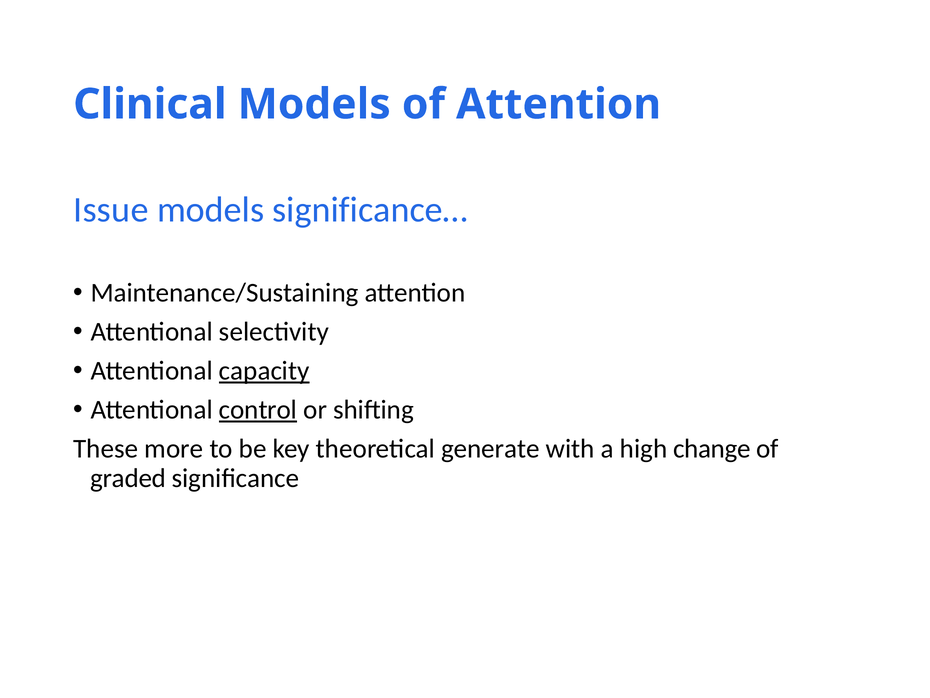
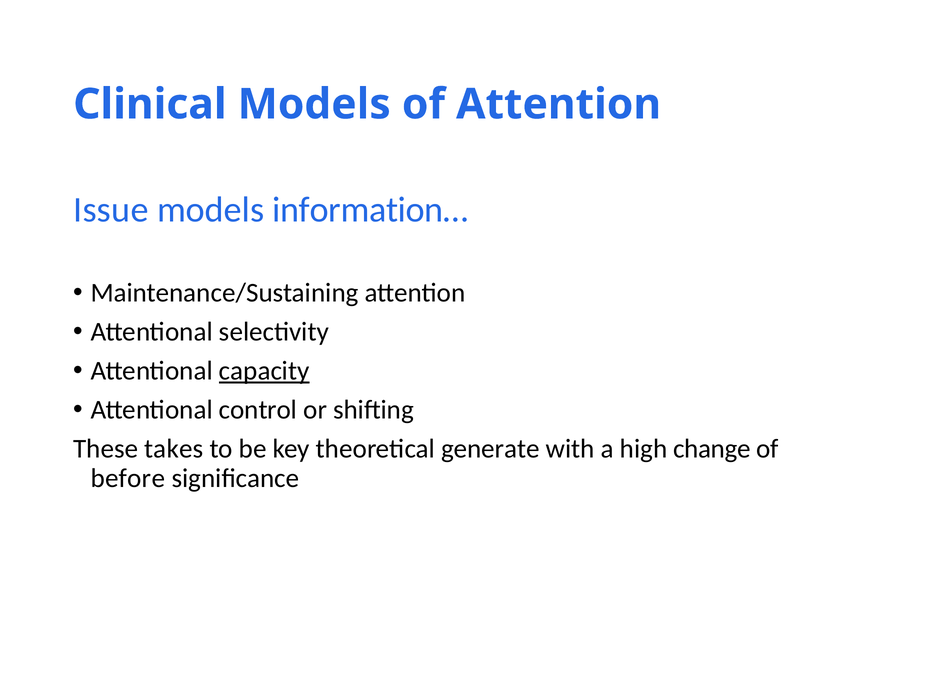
significance…: significance… -> information…
control underline: present -> none
more: more -> takes
graded: graded -> before
